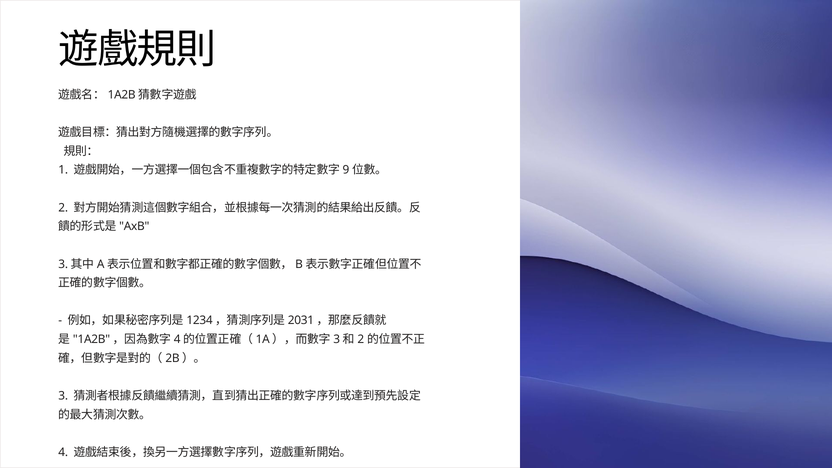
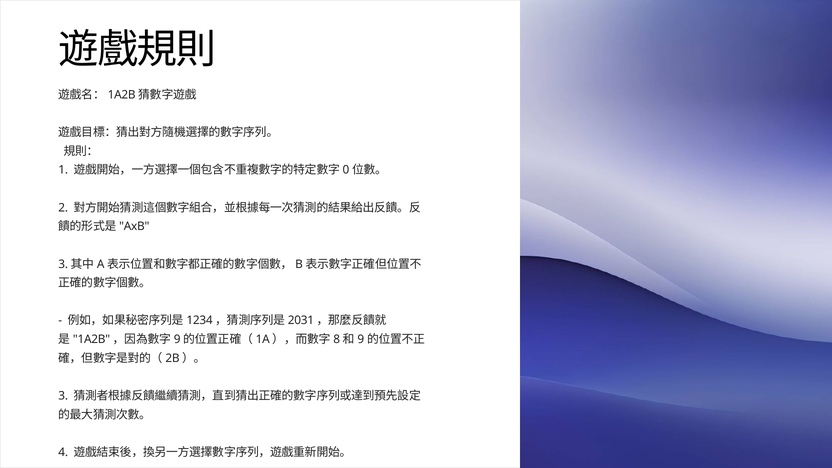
9: 9 -> 0
4 at (177, 339): 4 -> 9
3 at (337, 339): 3 -> 8
2 at (361, 339): 2 -> 9
